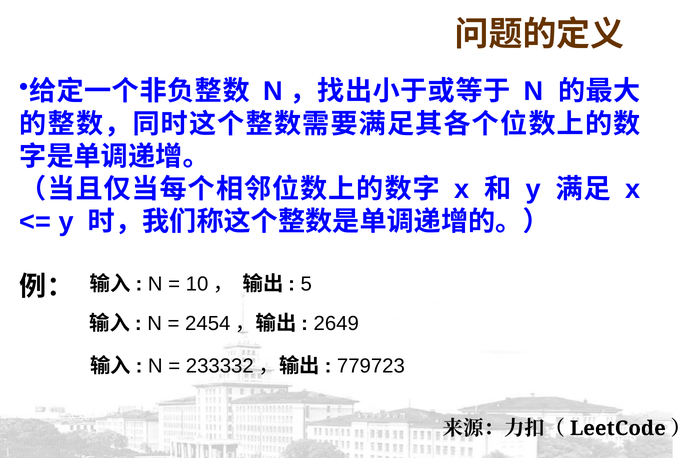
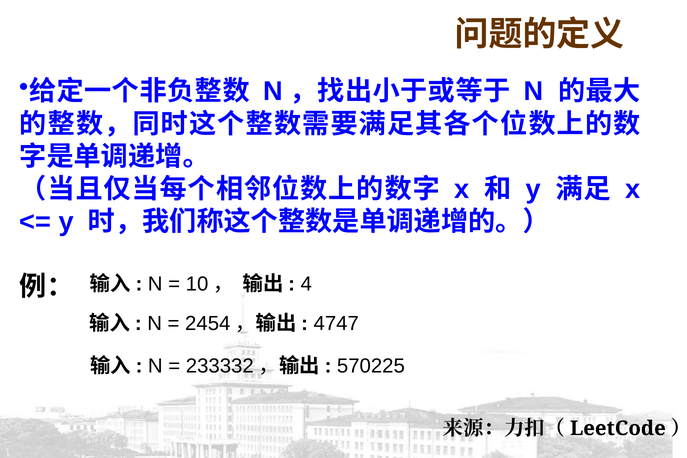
5: 5 -> 4
2649: 2649 -> 4747
779723: 779723 -> 570225
